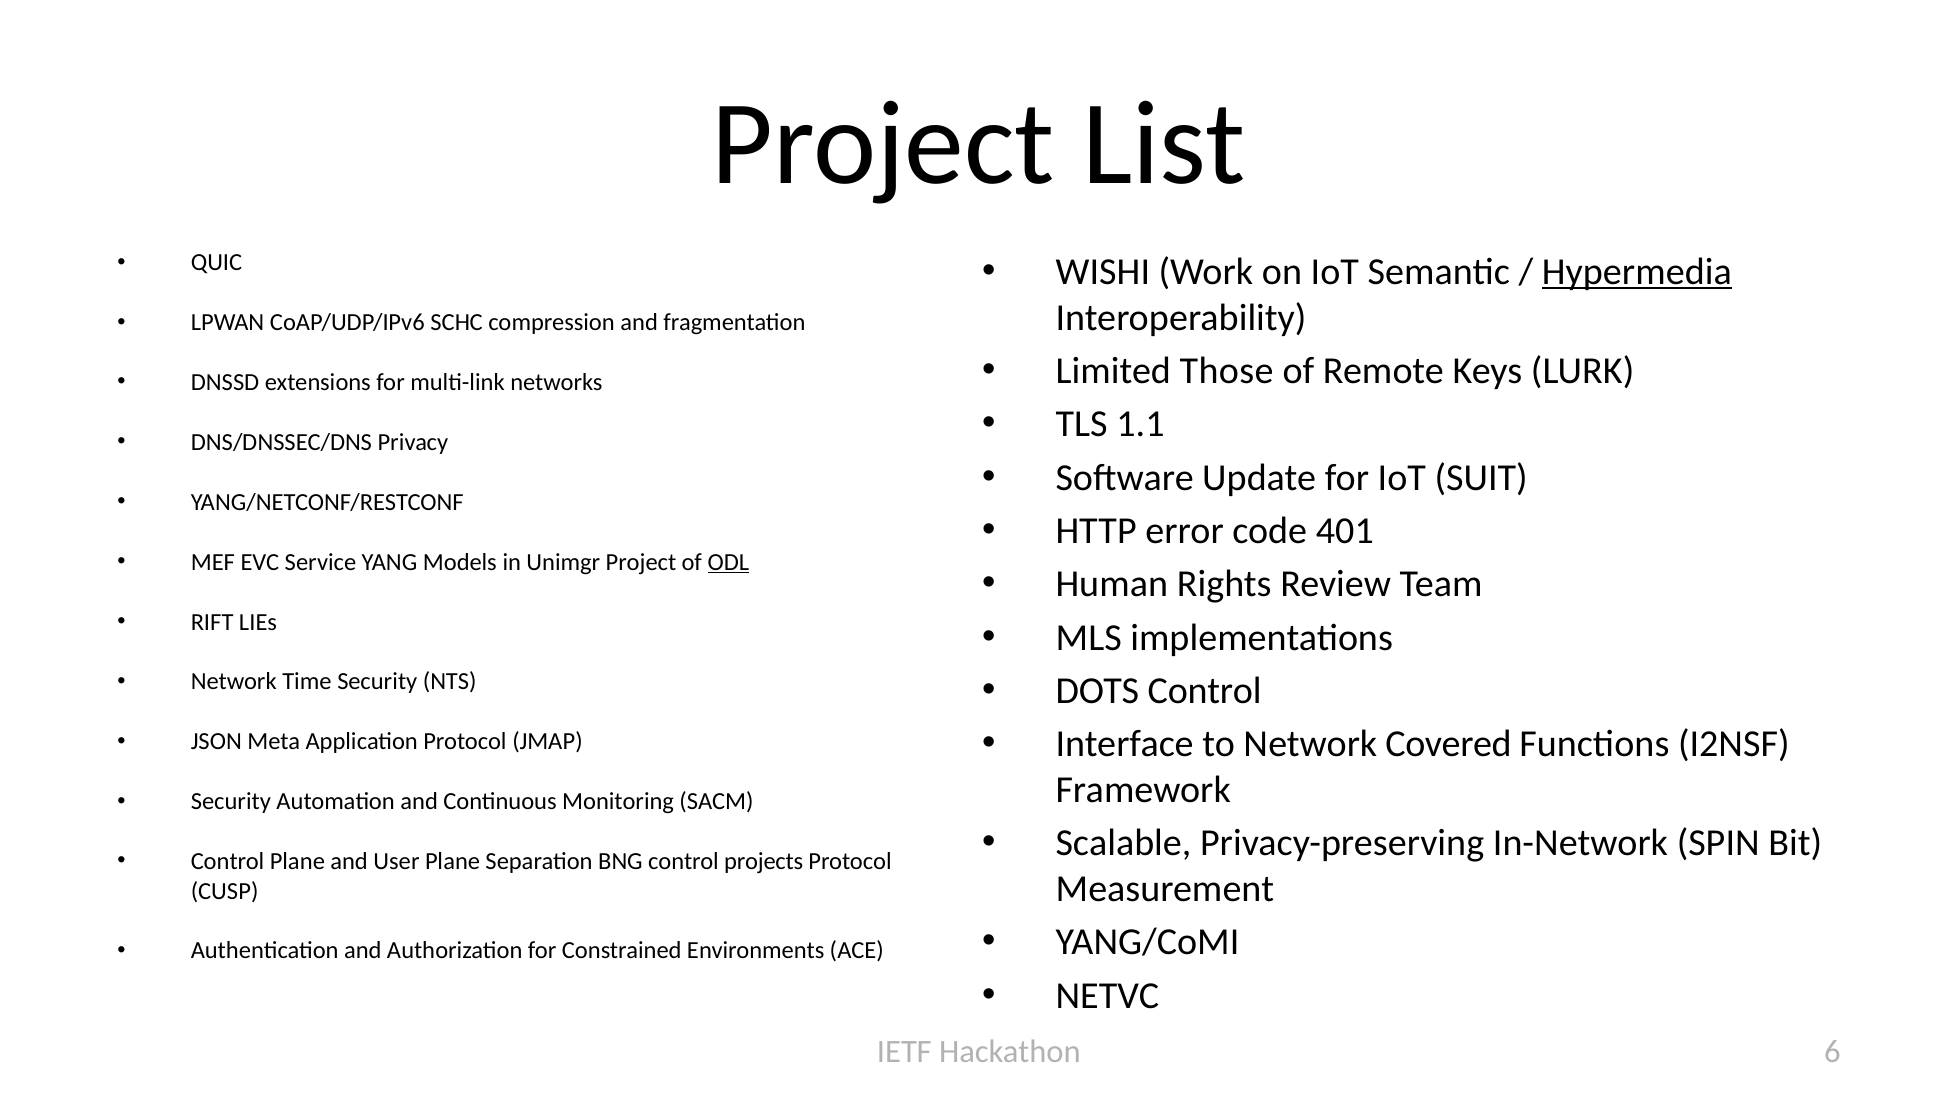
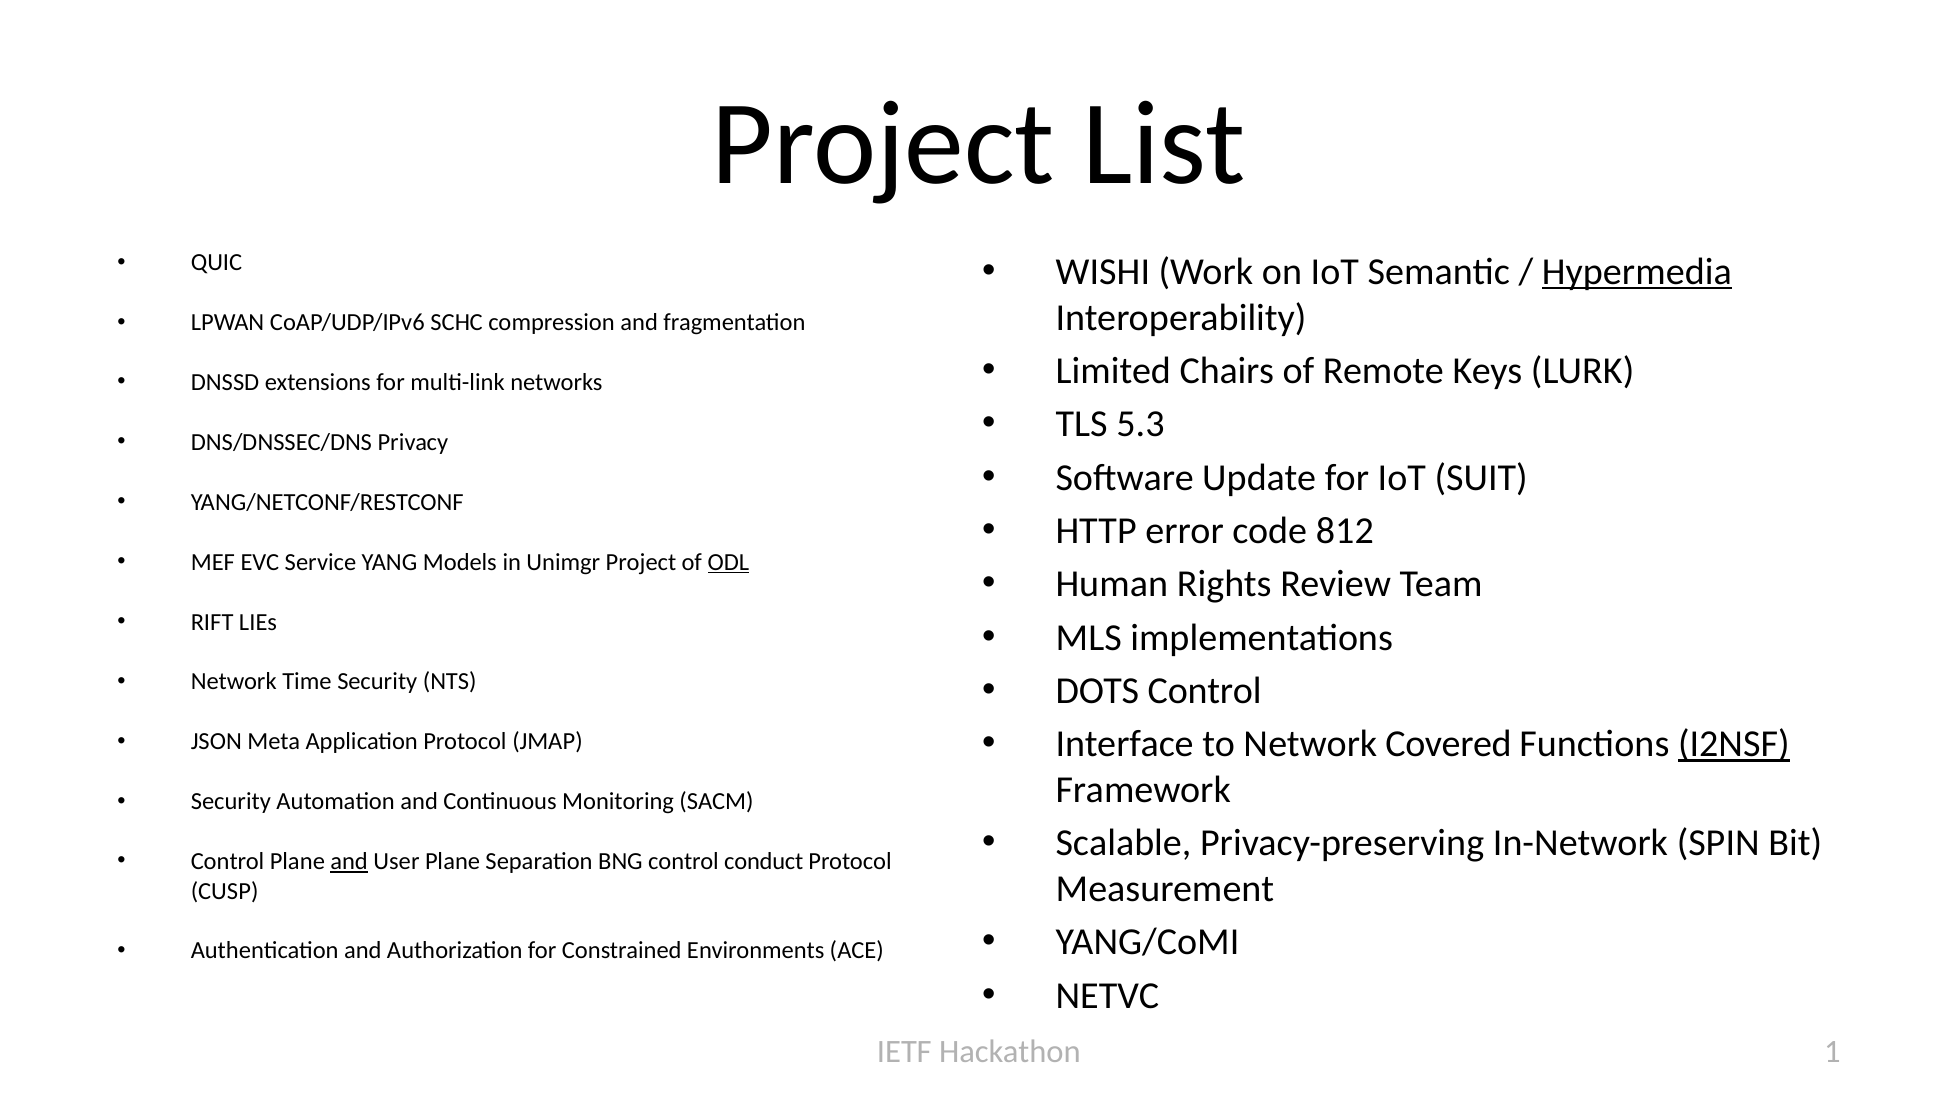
Those: Those -> Chairs
1.1: 1.1 -> 5.3
401: 401 -> 812
I2NSF underline: none -> present
and at (349, 862) underline: none -> present
projects: projects -> conduct
6: 6 -> 1
